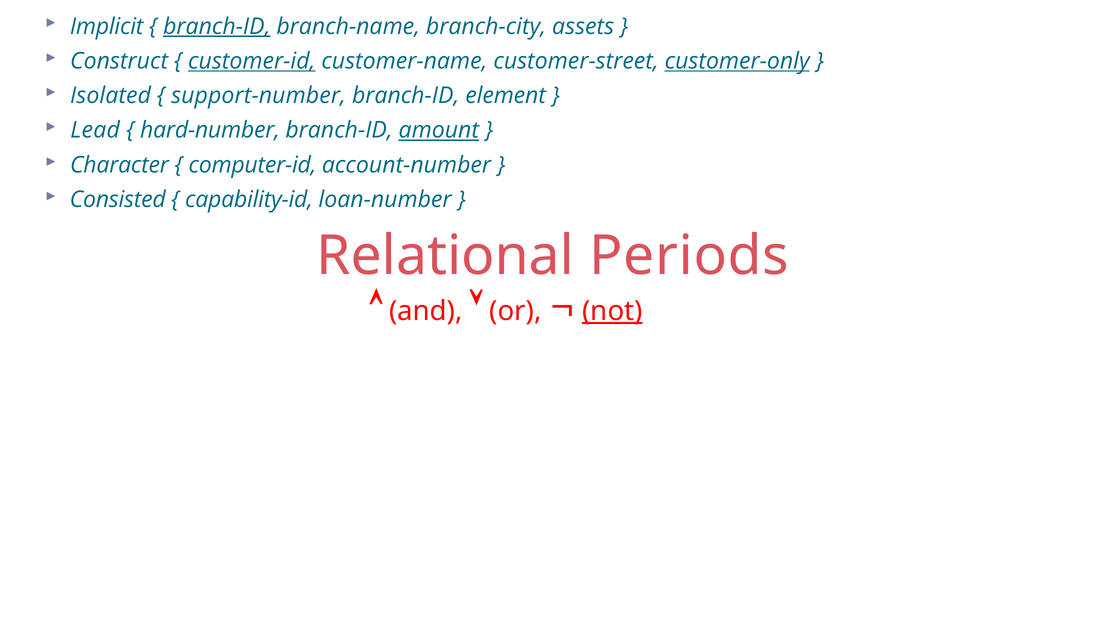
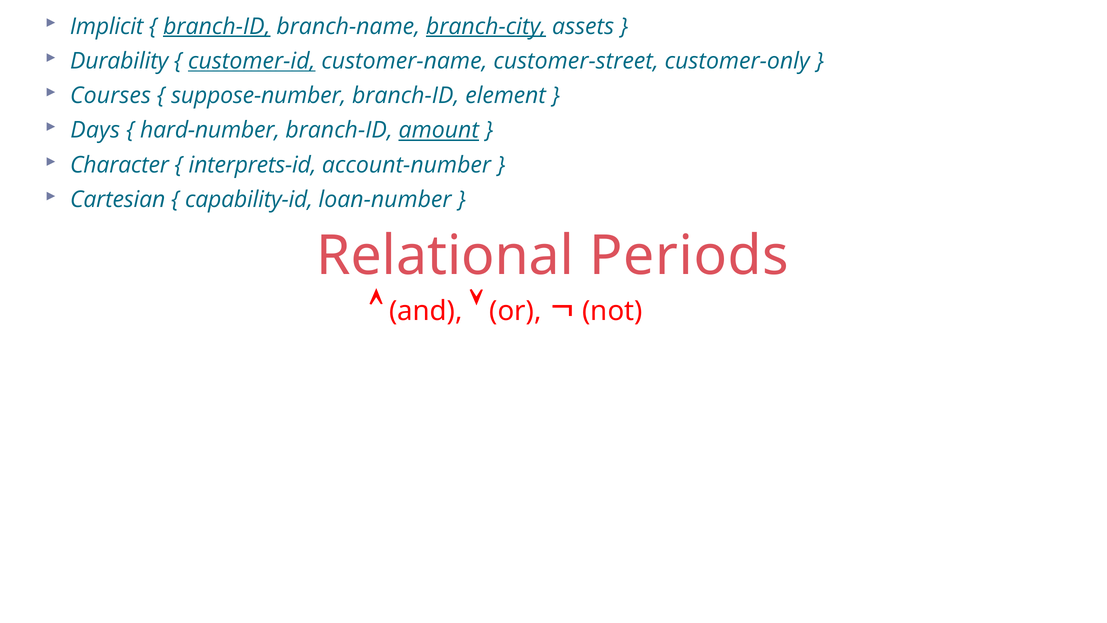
branch-city underline: none -> present
Construct: Construct -> Durability
customer-only underline: present -> none
Isolated: Isolated -> Courses
support-number: support-number -> suppose-number
Lead: Lead -> Days
computer-id: computer-id -> interprets-id
Consisted: Consisted -> Cartesian
not underline: present -> none
